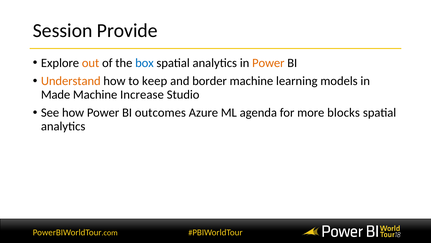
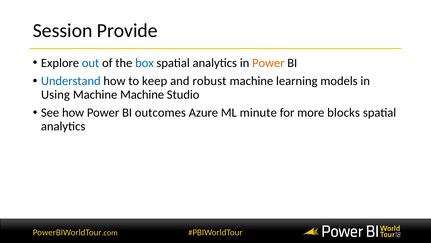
out colour: orange -> blue
Understand colour: orange -> blue
border: border -> robust
Made: Made -> Using
Machine Increase: Increase -> Machine
agenda: agenda -> minute
